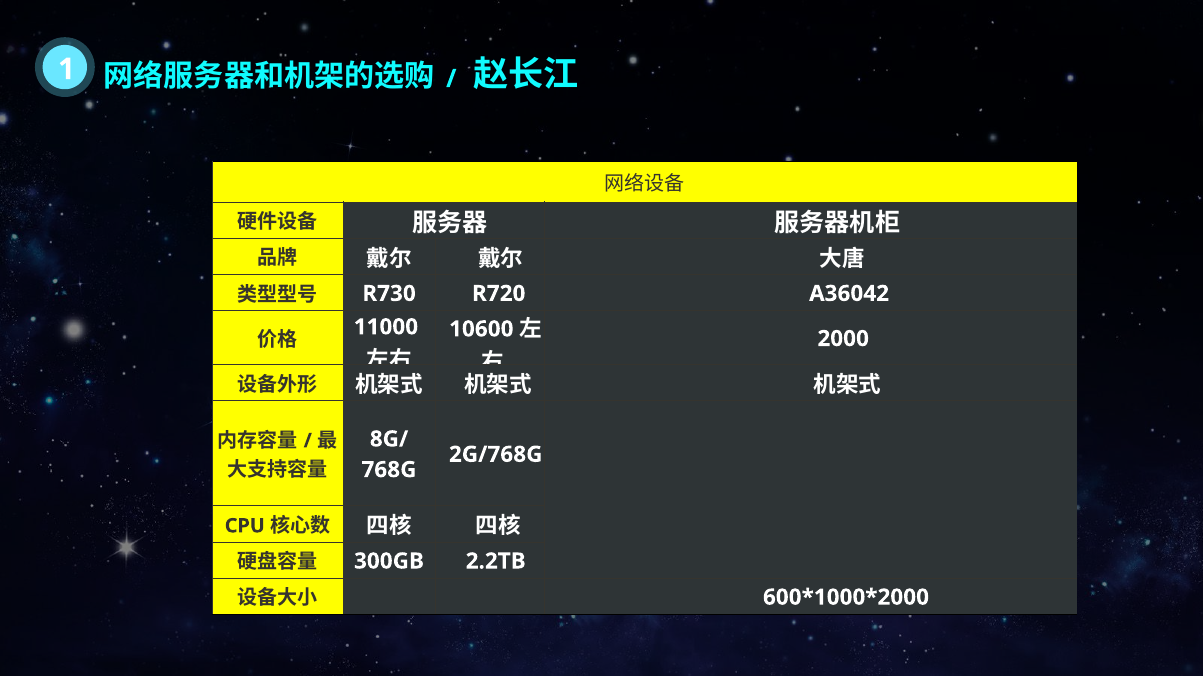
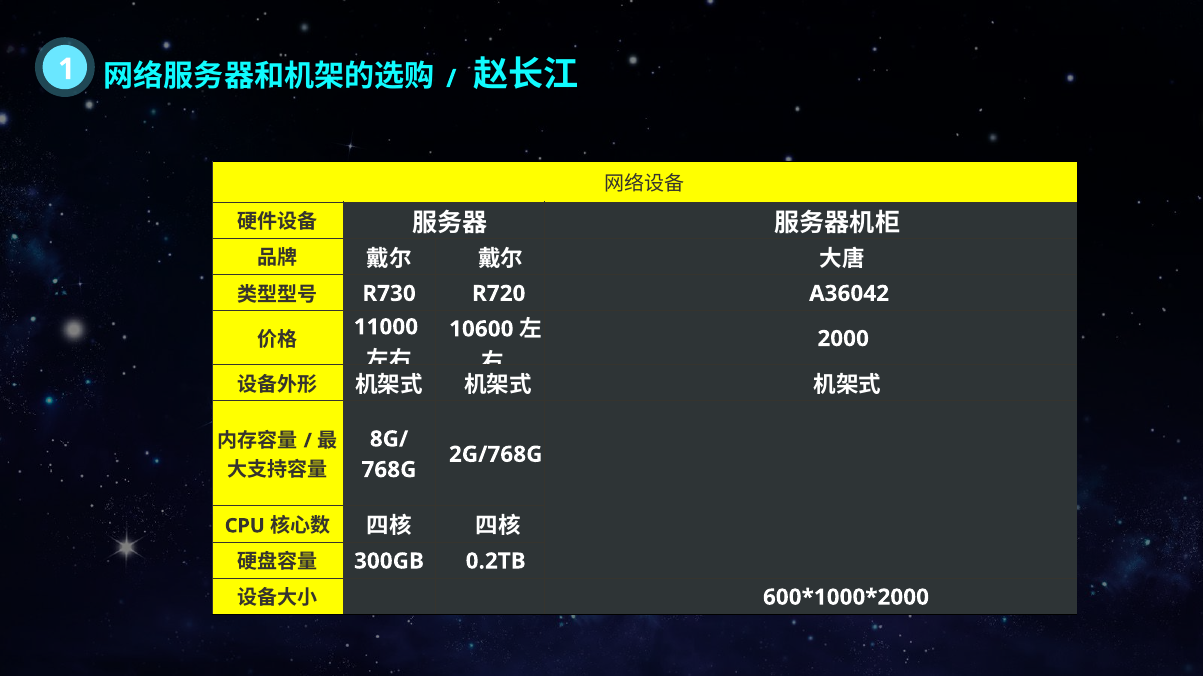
2.2TB: 2.2TB -> 0.2TB
